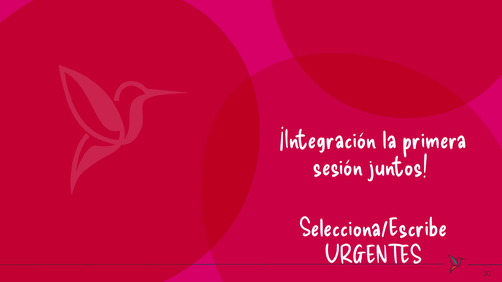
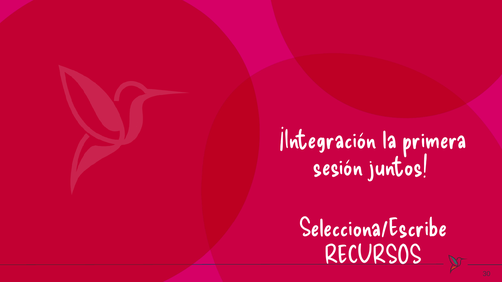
URGENTES: URGENTES -> RECURSOS
